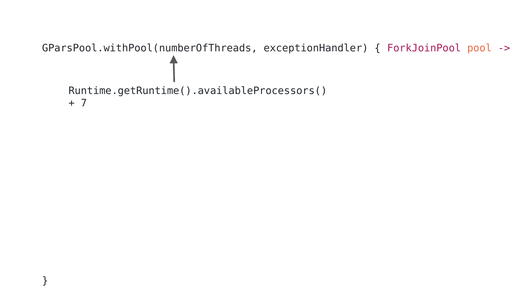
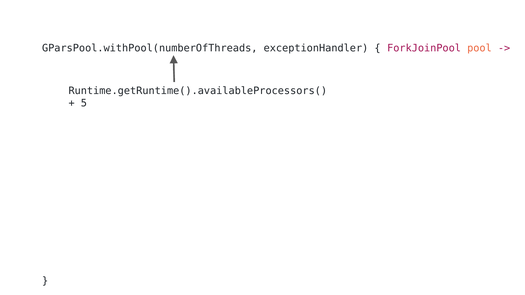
7: 7 -> 5
